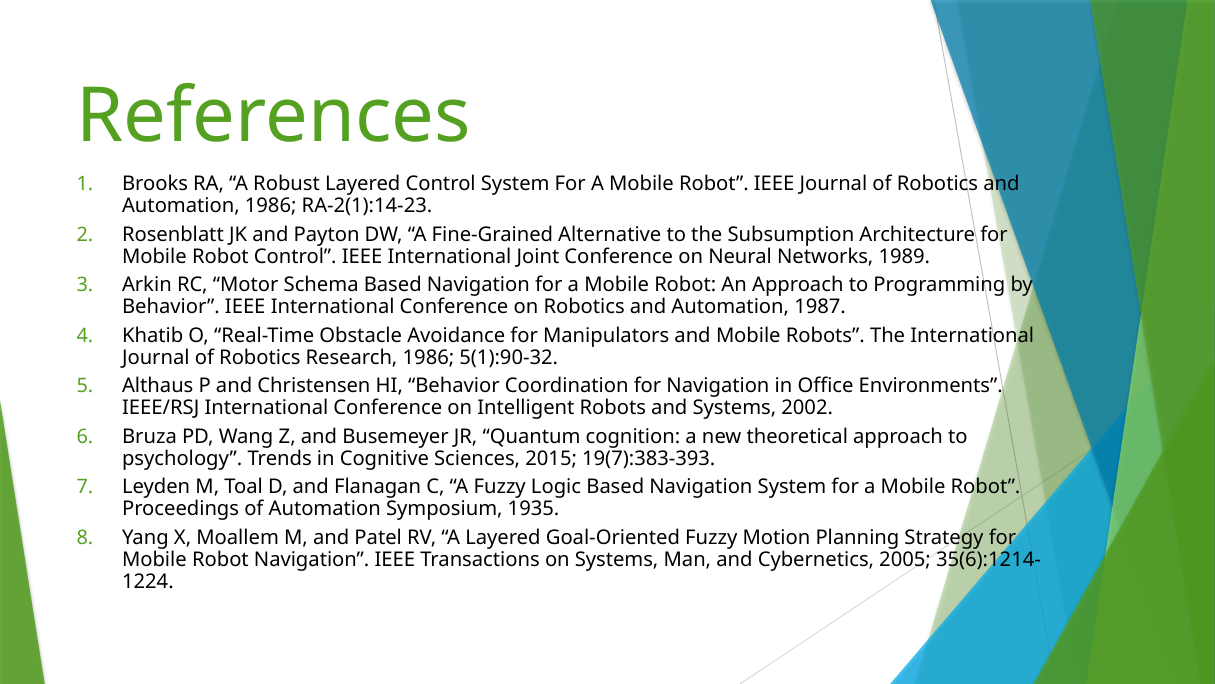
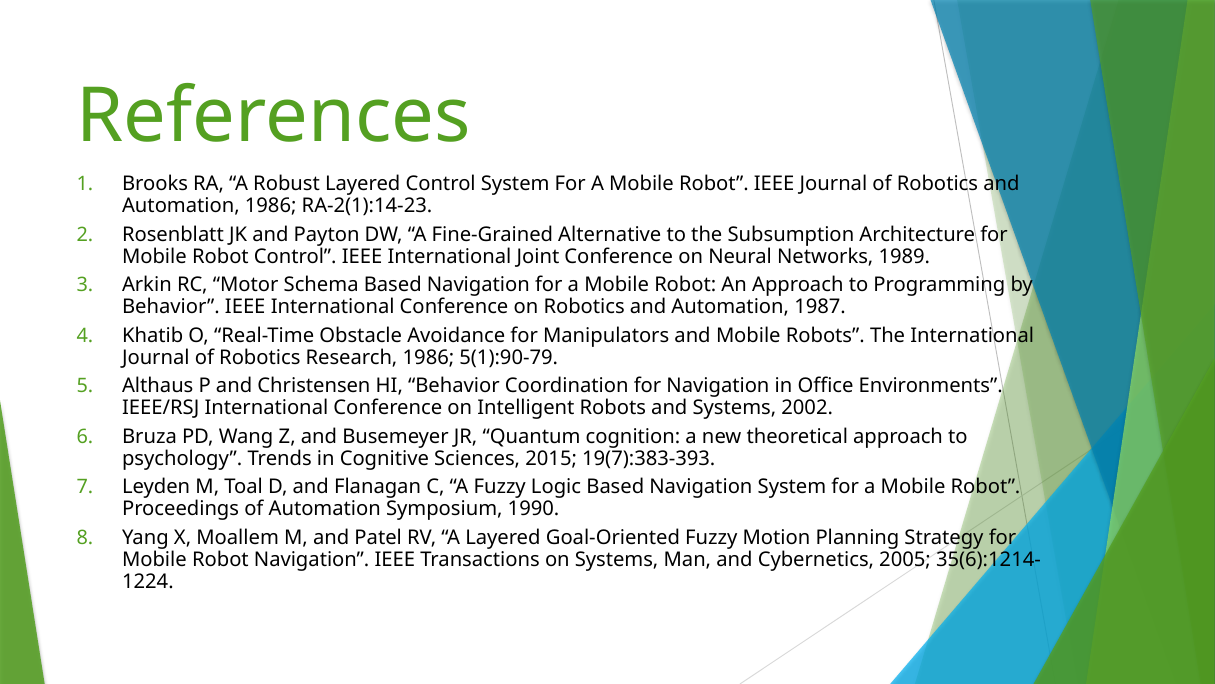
5(1):90-32: 5(1):90-32 -> 5(1):90-79
1935: 1935 -> 1990
